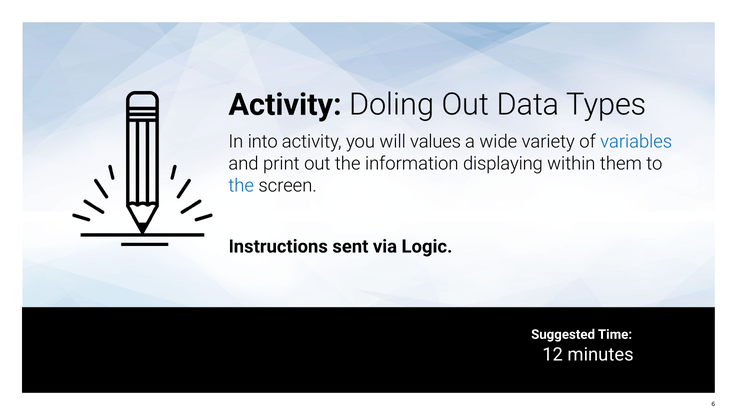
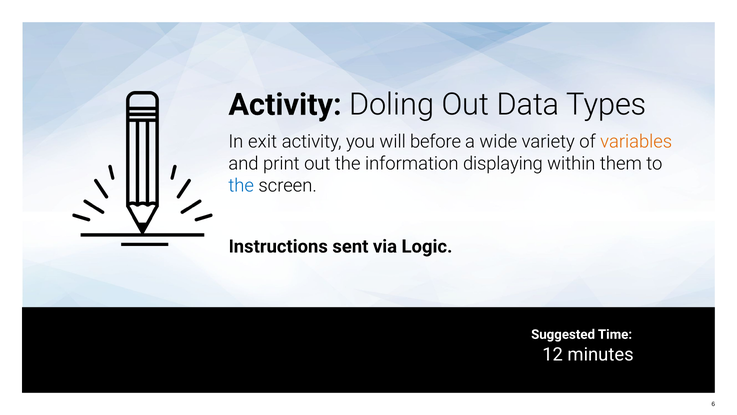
into: into -> exit
values: values -> before
variables colour: blue -> orange
